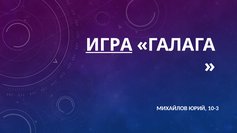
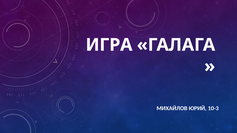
ИГРА underline: present -> none
